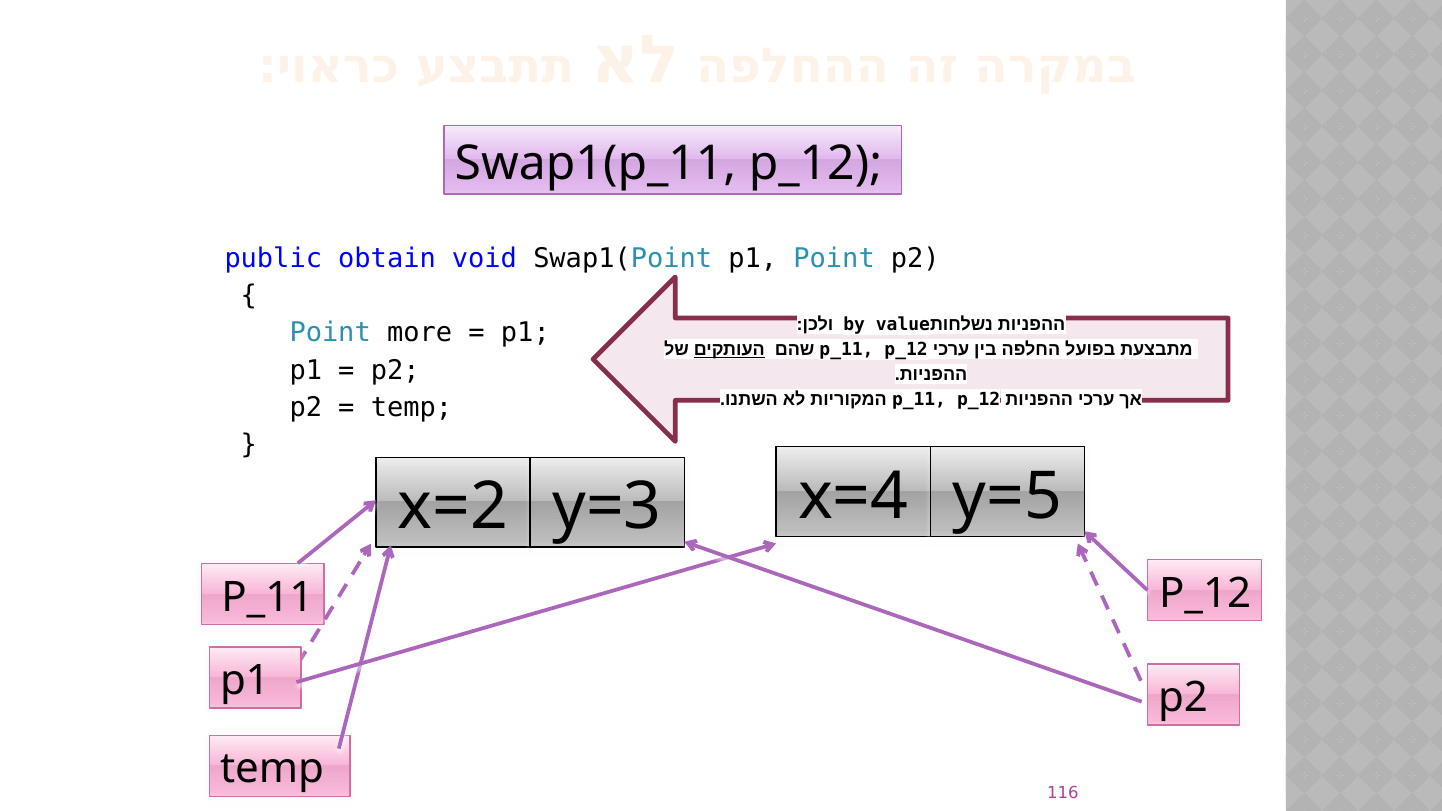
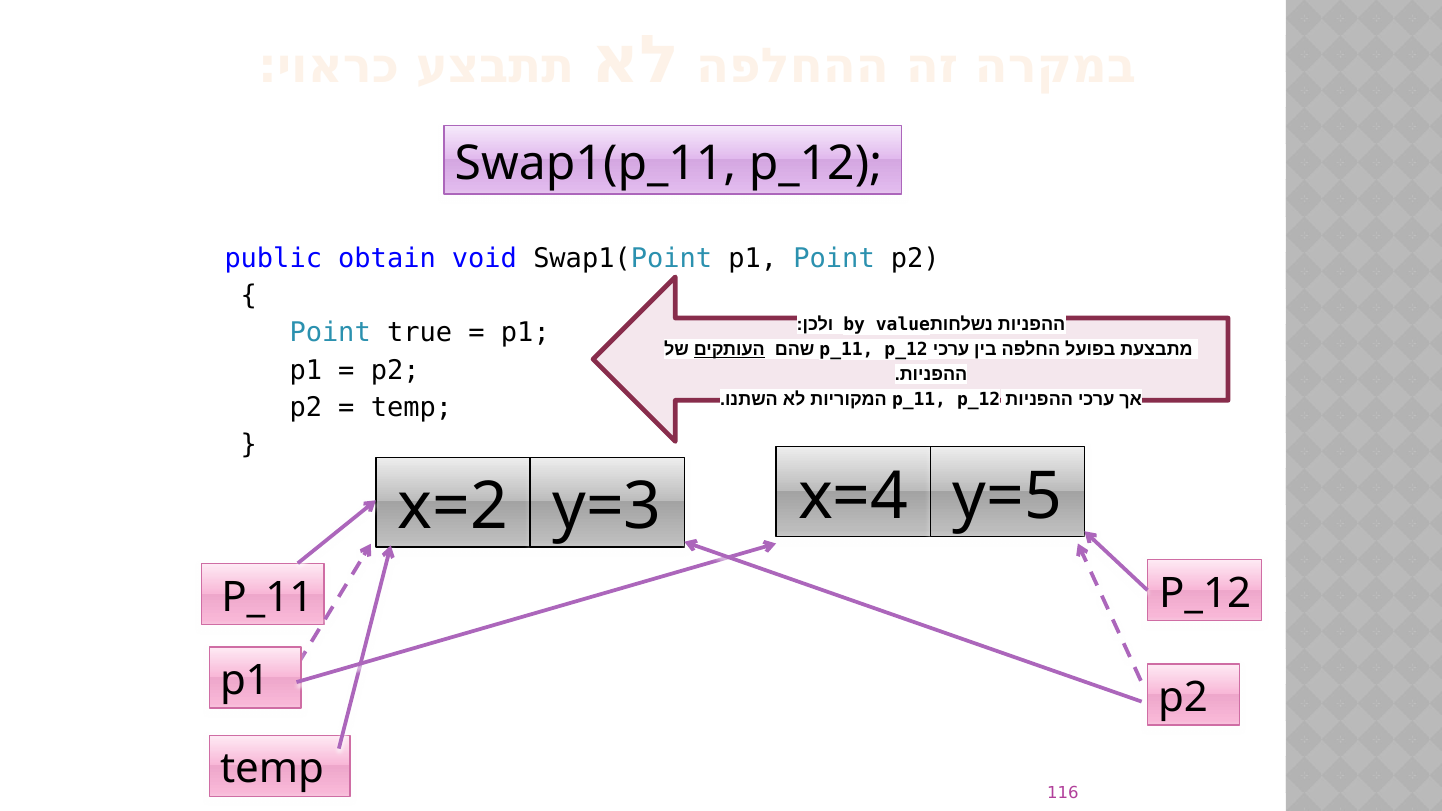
more: more -> true
